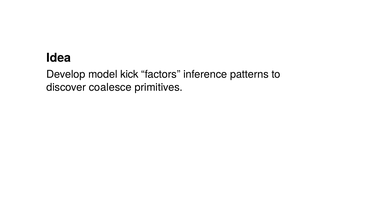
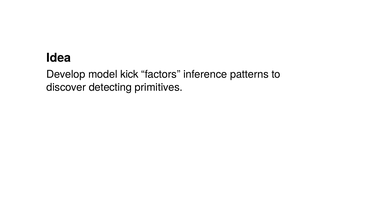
coalesce: coalesce -> detecting
